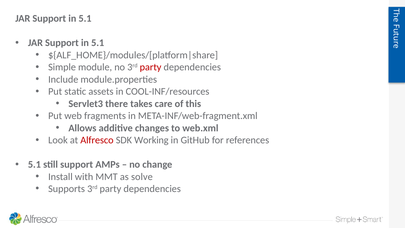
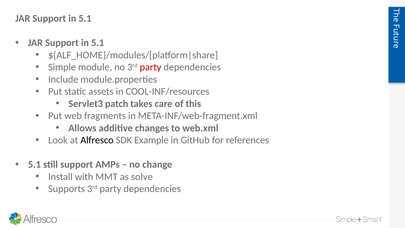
there: there -> patch
Alfresco colour: red -> black
Working: Working -> Example
